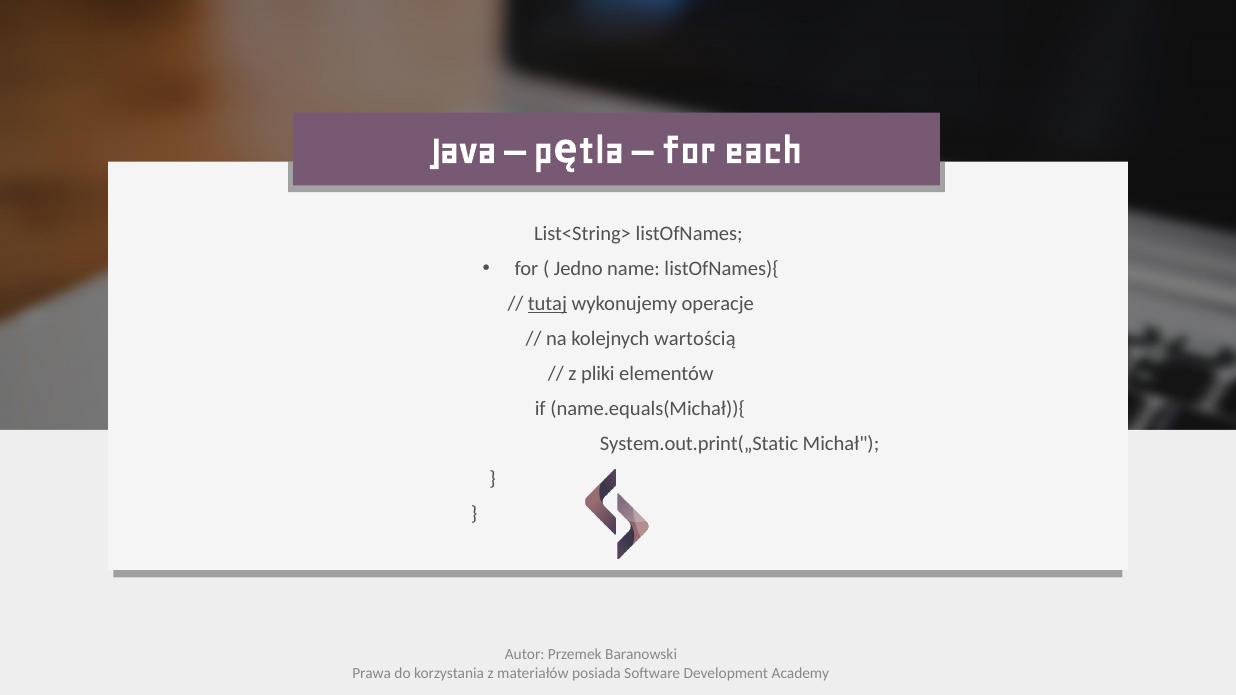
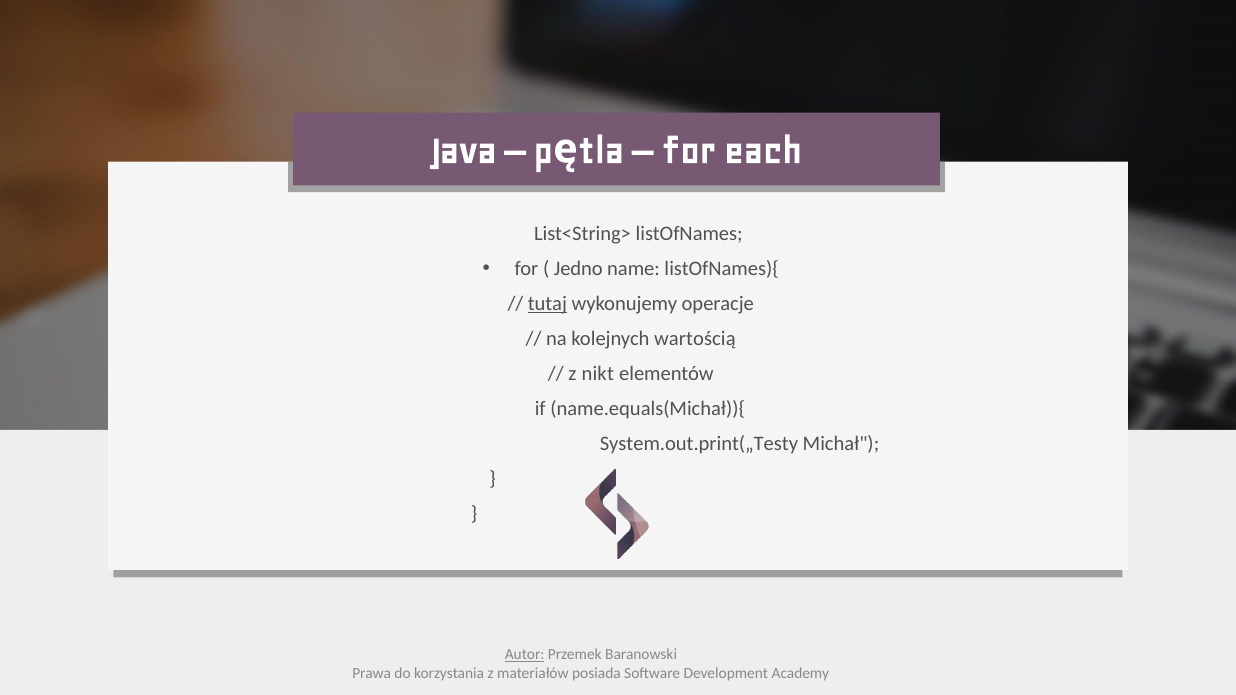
pliki: pliki -> nikt
System.out.print(„Static: System.out.print(„Static -> System.out.print(„Testy
Autor underline: none -> present
